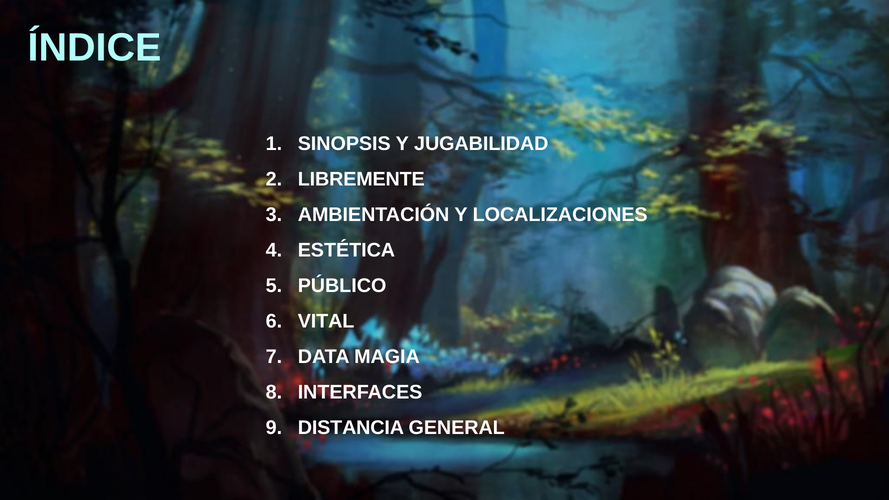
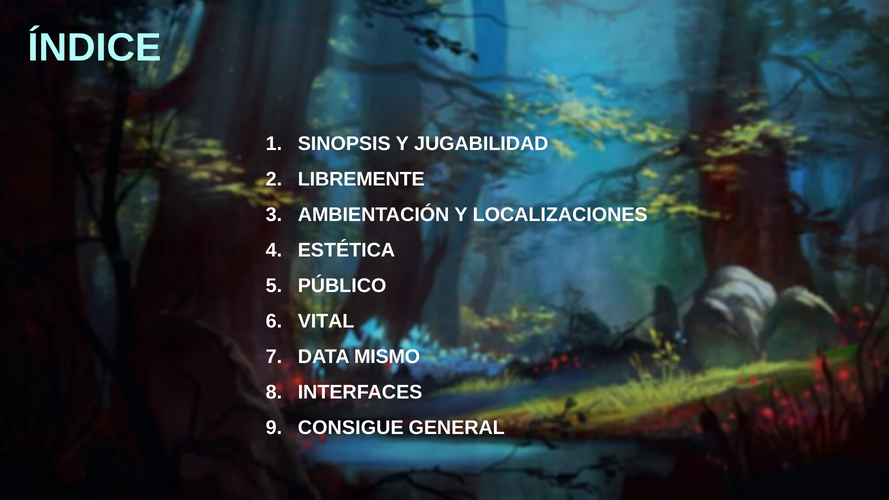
MAGIA: MAGIA -> MISMO
DISTANCIA: DISTANCIA -> CONSIGUE
